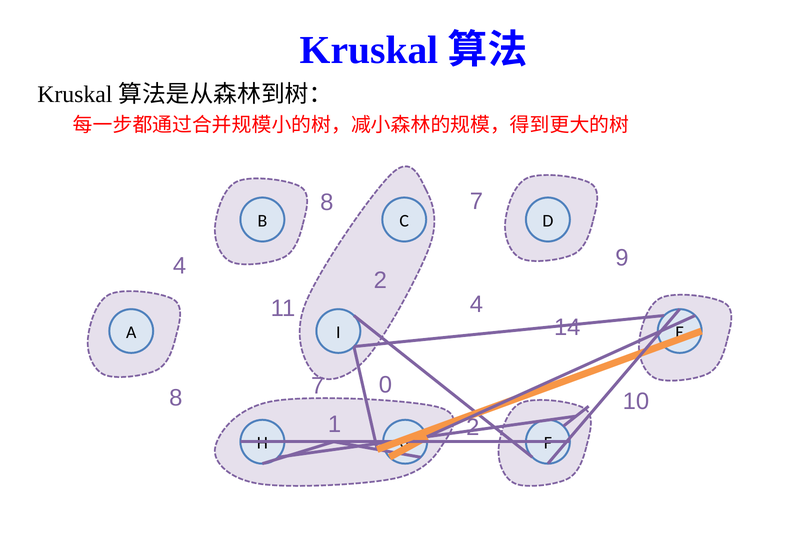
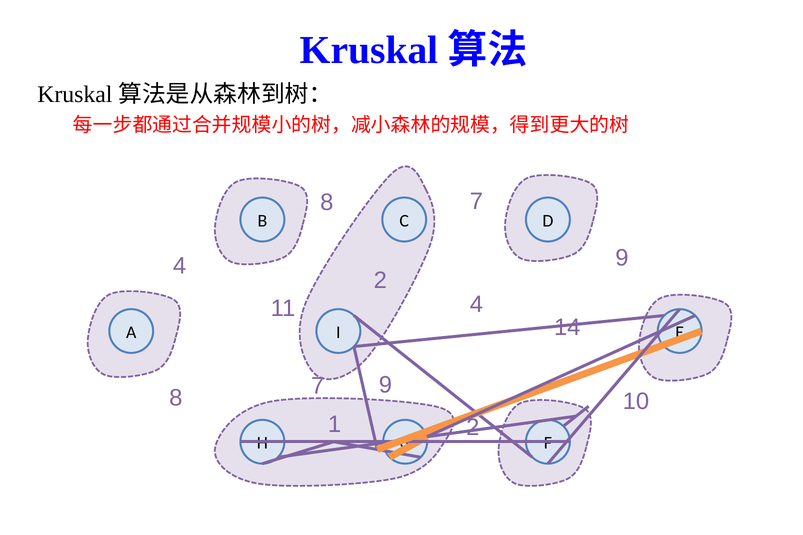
0 at (385, 385): 0 -> 9
